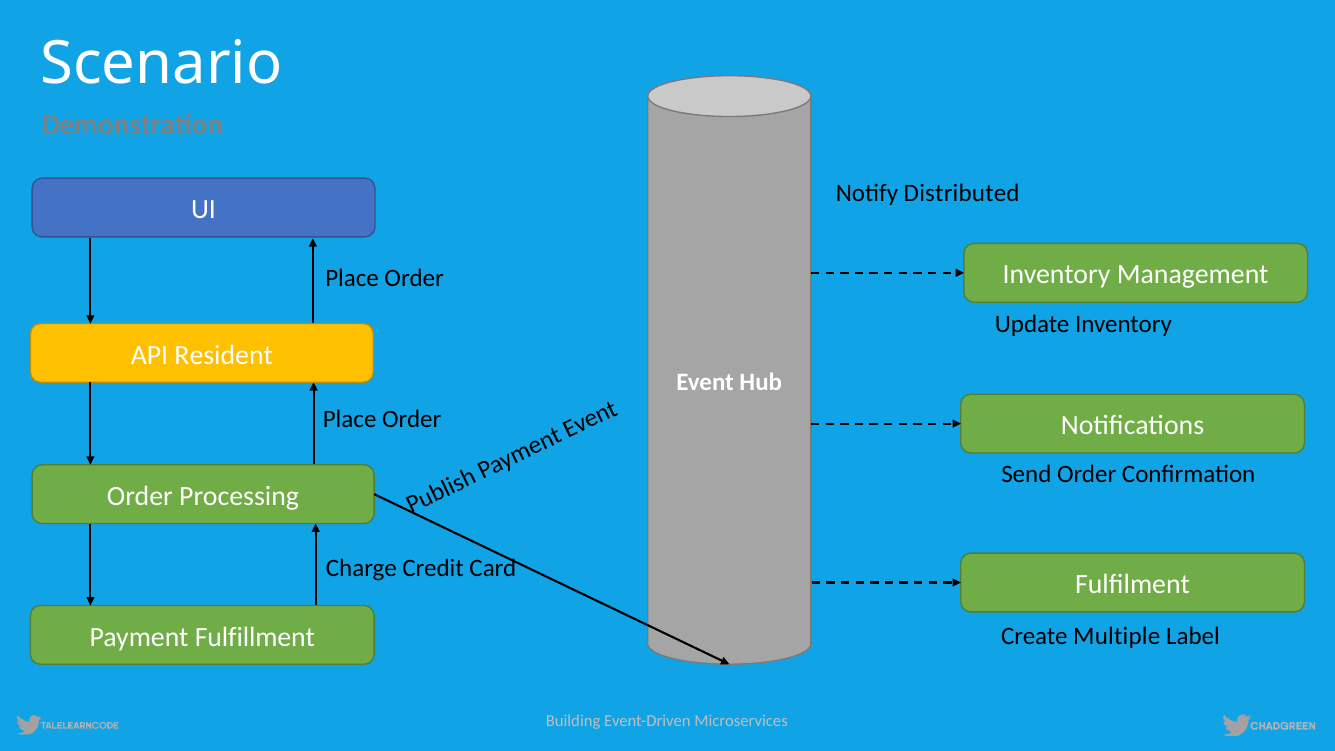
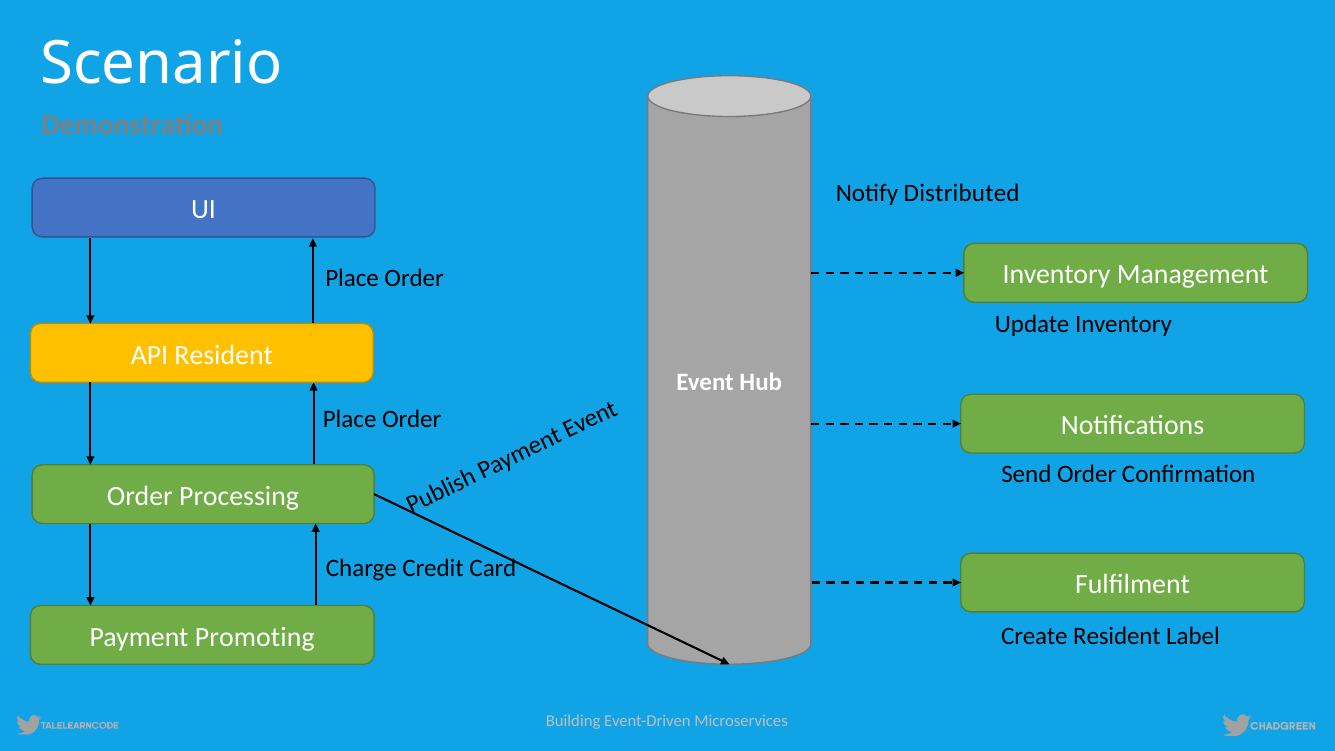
Fulfillment: Fulfillment -> Promoting
Create Multiple: Multiple -> Resident
